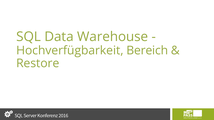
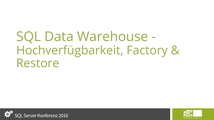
Bereich: Bereich -> Factory
